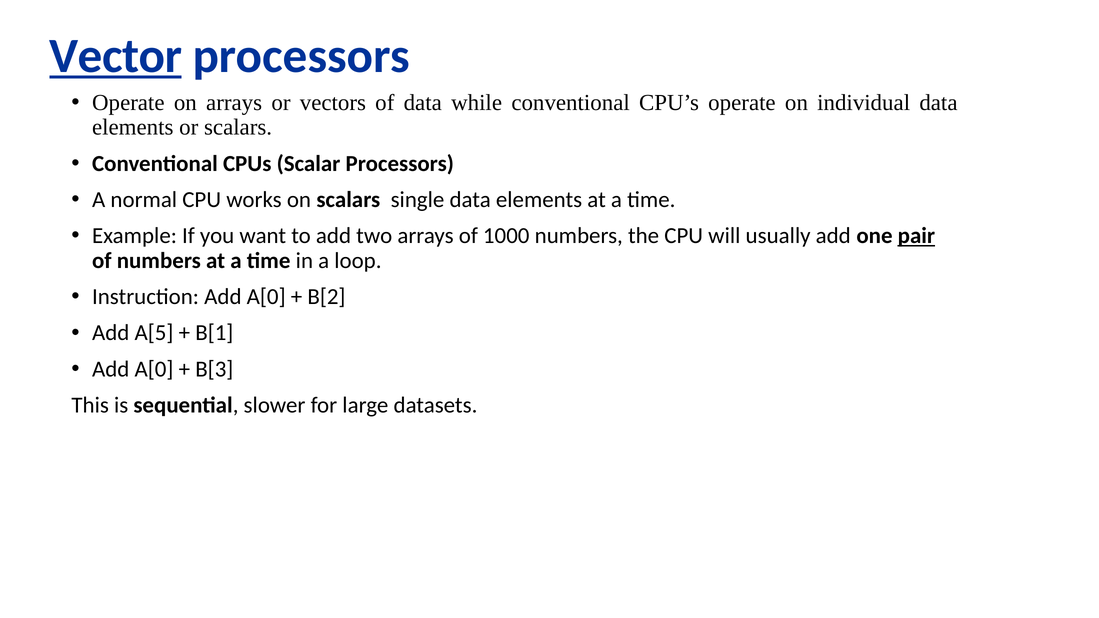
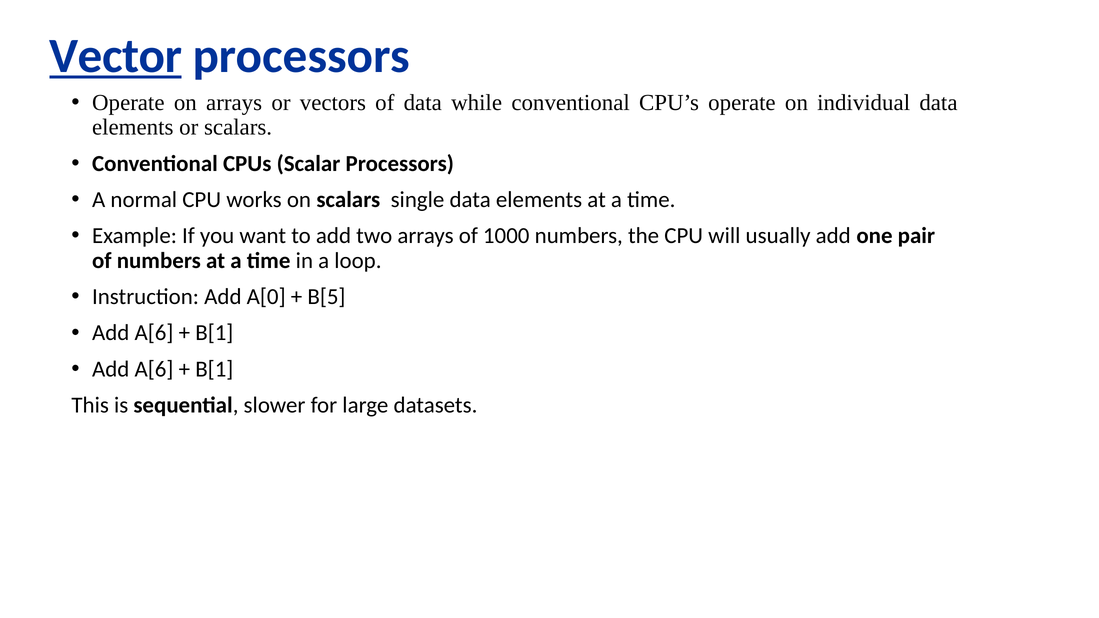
pair underline: present -> none
B[2: B[2 -> B[5
A[5 at (154, 333): A[5 -> A[6
A[0 at (154, 369): A[0 -> A[6
B[3 at (214, 369): B[3 -> B[1
